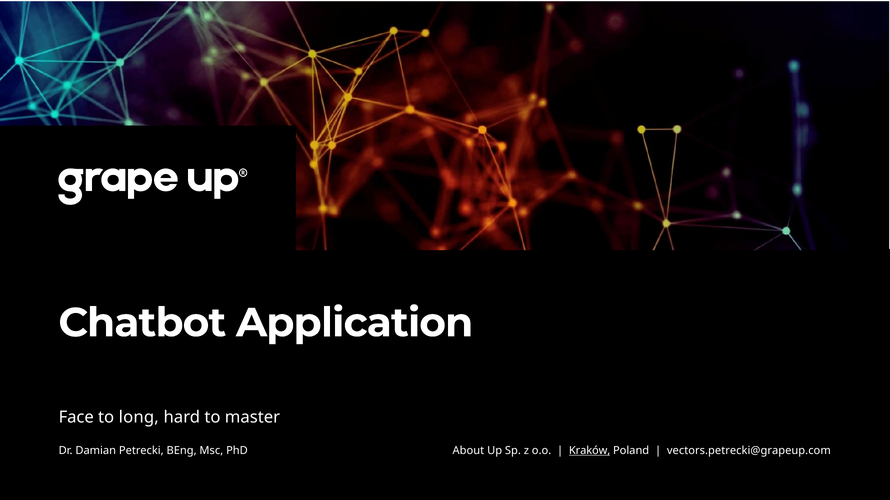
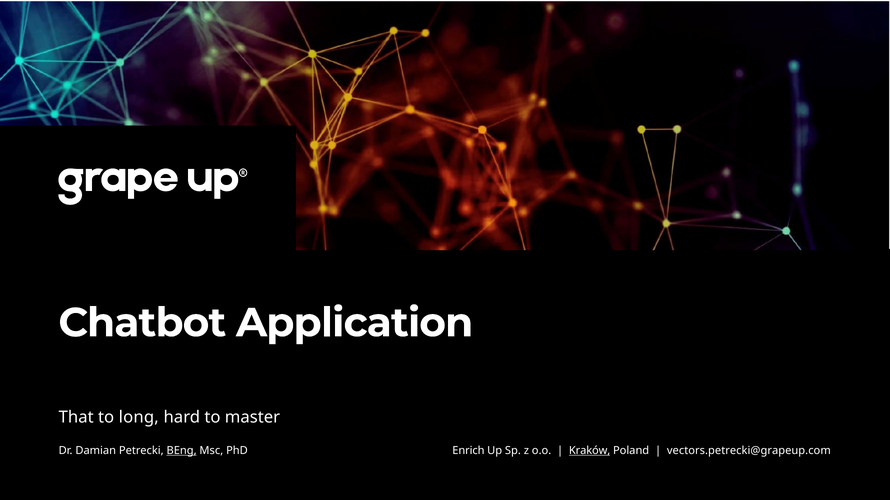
Face: Face -> That
BEng underline: none -> present
About: About -> Enrich
